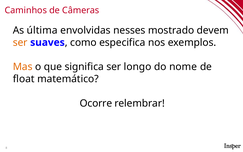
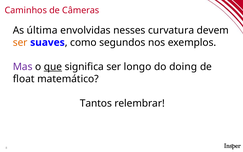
mostrado: mostrado -> curvatura
especifica: especifica -> segundos
Mas colour: orange -> purple
que underline: none -> present
nome: nome -> doing
Ocorre: Ocorre -> Tantos
